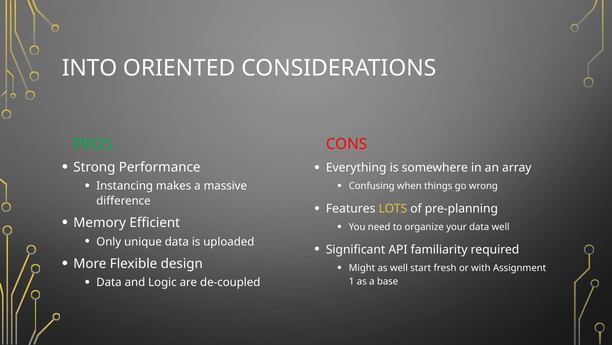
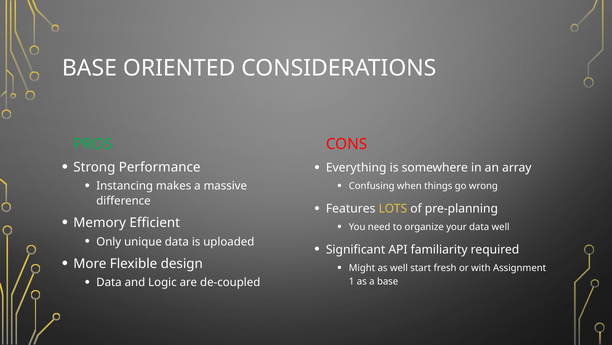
INTO at (90, 68): INTO -> BASE
